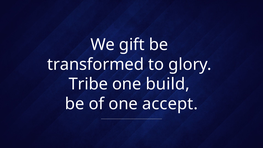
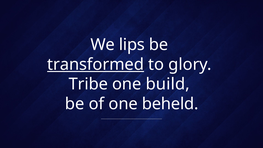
gift: gift -> lips
transformed underline: none -> present
accept: accept -> beheld
